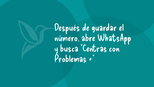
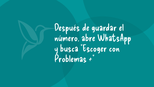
Centras: Centras -> Escoger
